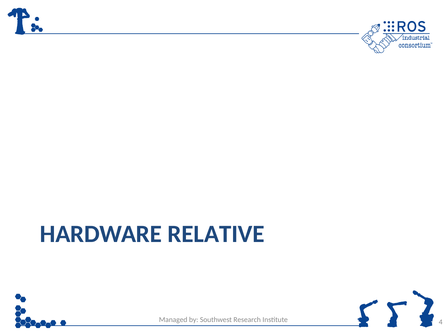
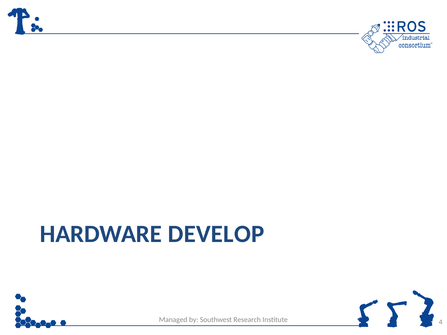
RELATIVE: RELATIVE -> DEVELOP
